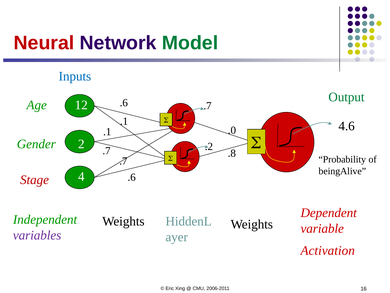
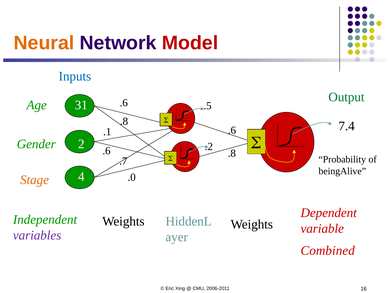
Neural colour: red -> orange
Model colour: green -> red
12: 12 -> 31
.7 at (208, 106): .7 -> .5
.1 at (124, 121): .1 -> .8
4.6: 4.6 -> 7.4
.0 at (232, 130): .0 -> .6
.7 at (107, 150): .7 -> .6
.6 at (132, 177): .6 -> .0
Stage colour: red -> orange
Activation: Activation -> Combined
